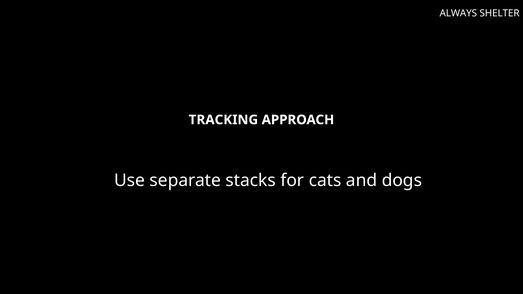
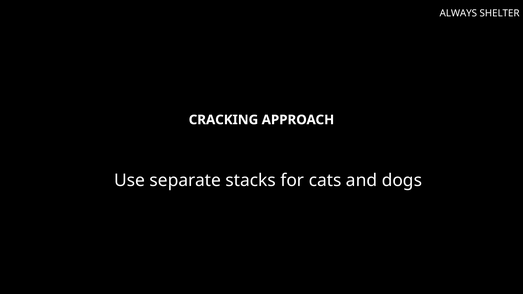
TRACKING: TRACKING -> CRACKING
